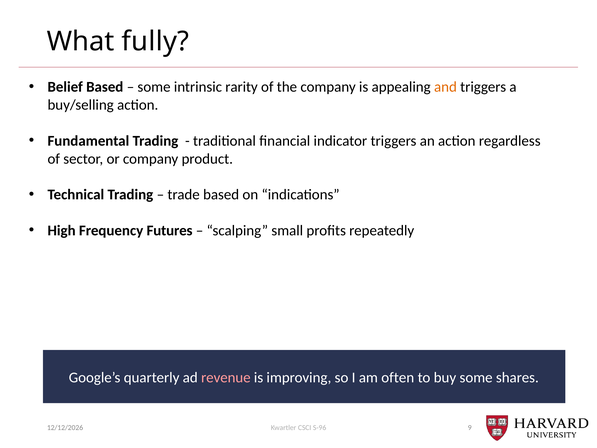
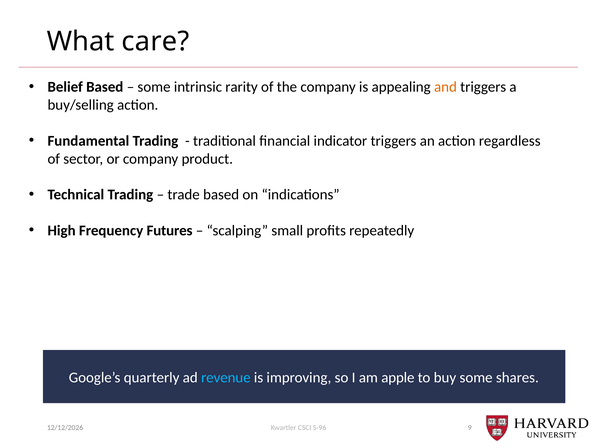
fully: fully -> care
revenue colour: pink -> light blue
often: often -> apple
